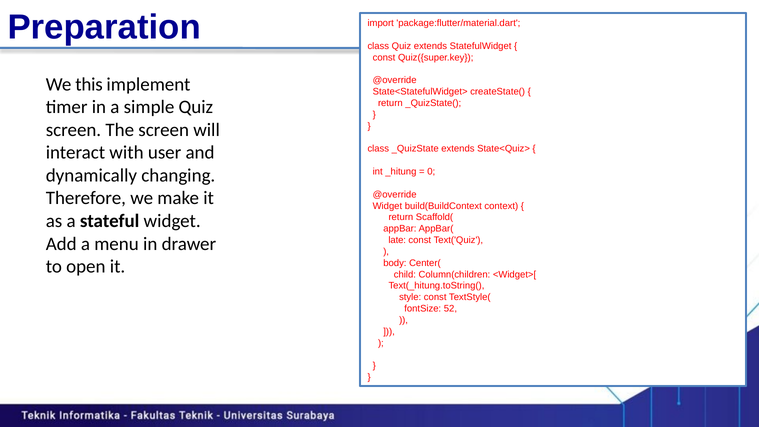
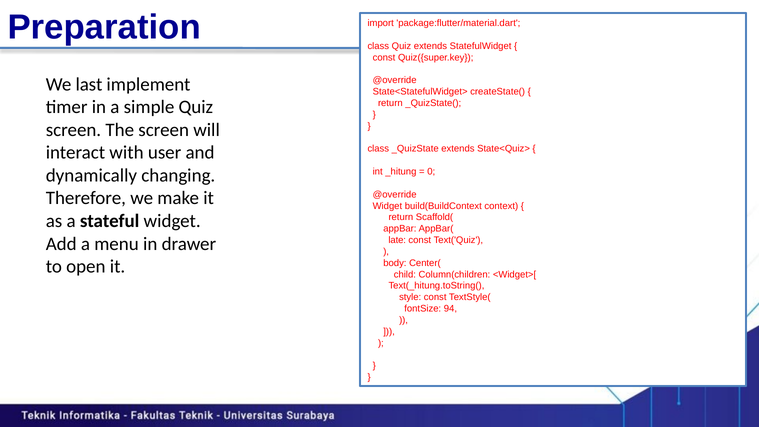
this: this -> last
52: 52 -> 94
